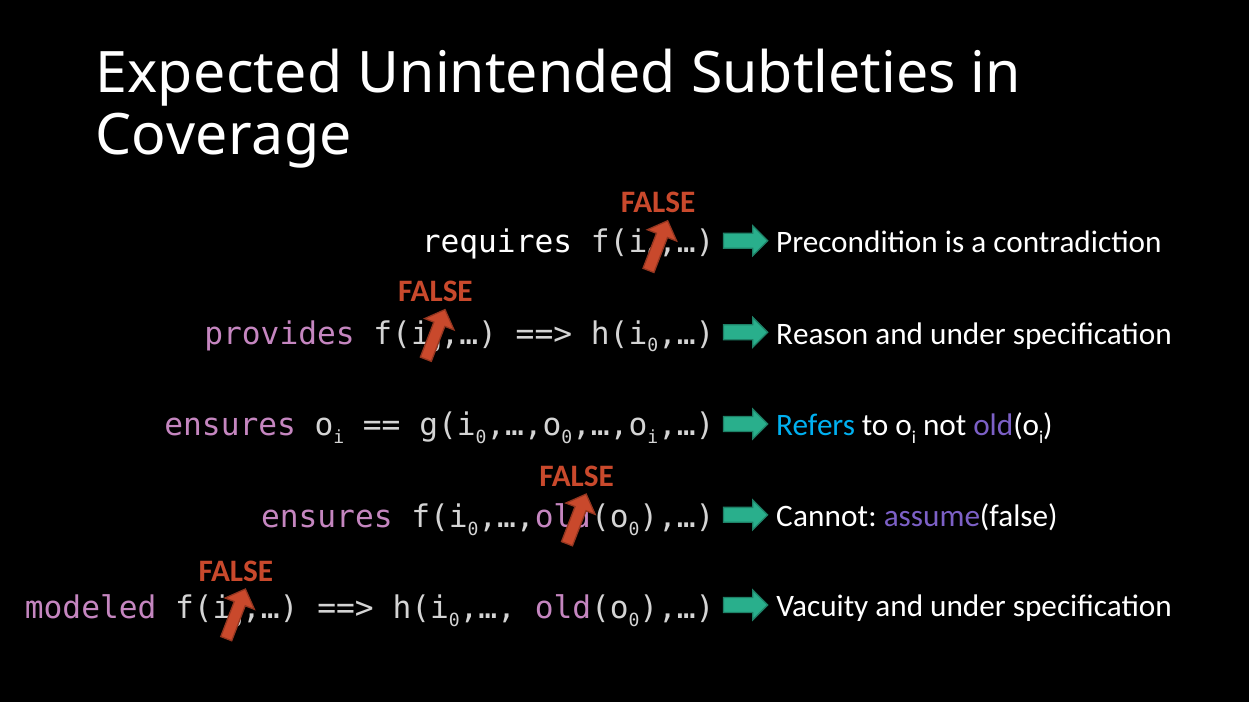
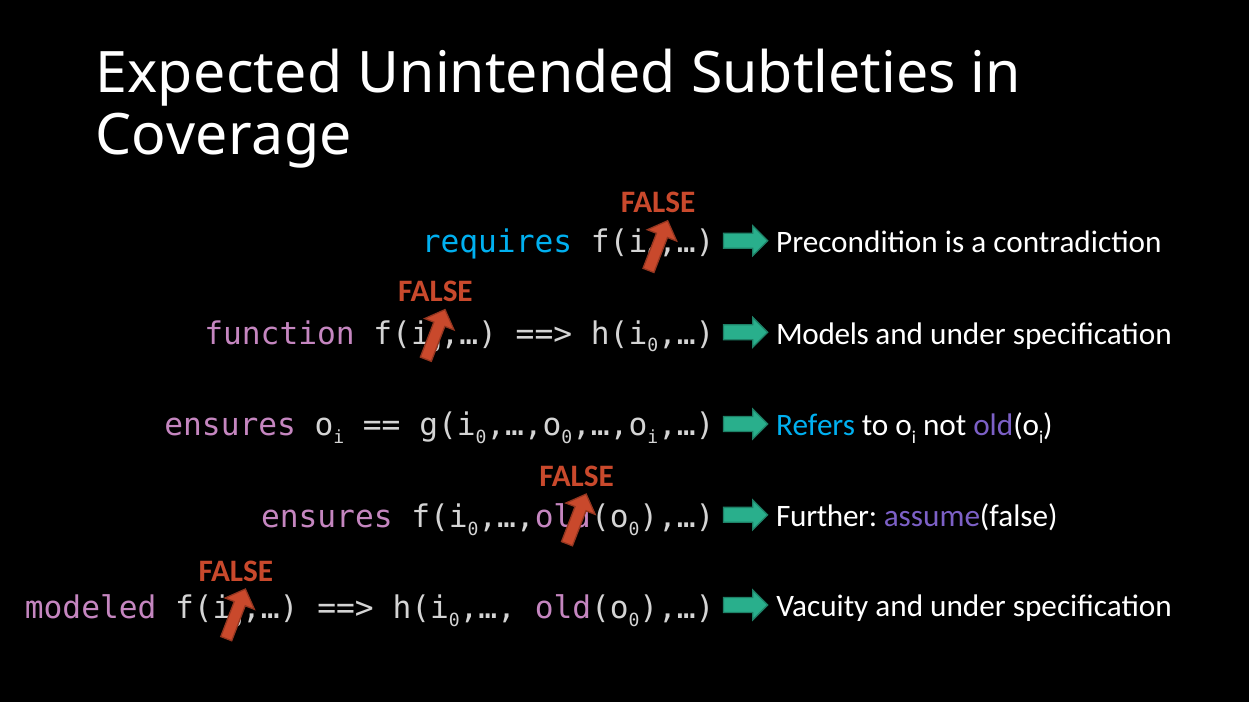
requires colour: white -> light blue
provides: provides -> function
Reason: Reason -> Models
Cannot: Cannot -> Further
